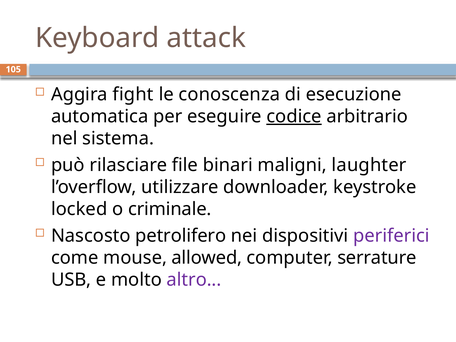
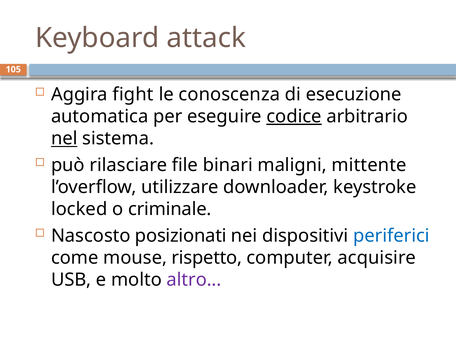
nel underline: none -> present
laughter: laughter -> mittente
petrolifero: petrolifero -> posizionati
periferici colour: purple -> blue
allowed: allowed -> rispetto
serrature: serrature -> acquisire
